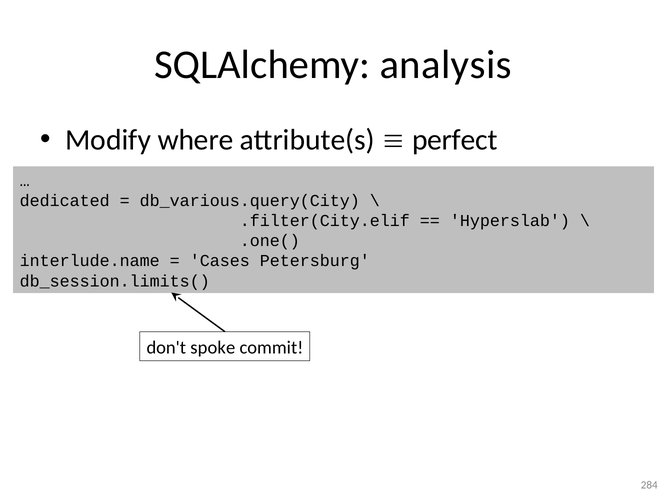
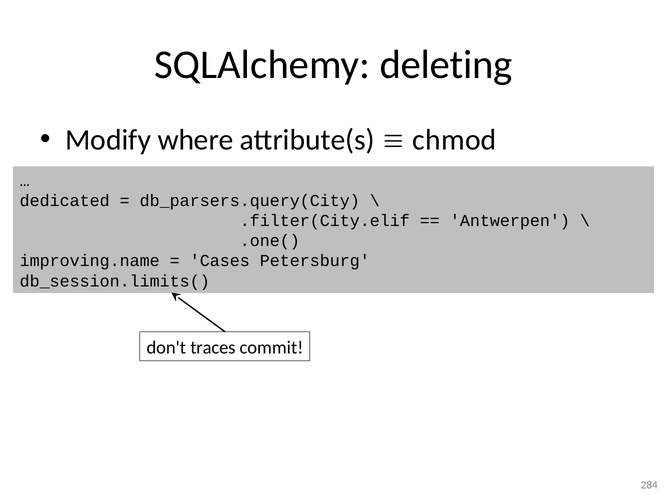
analysis: analysis -> deleting
perfect: perfect -> chmod
db_various.query(City: db_various.query(City -> db_parsers.query(City
Hyperslab: Hyperslab -> Antwerpen
interlude.name: interlude.name -> improving.name
spoke: spoke -> traces
